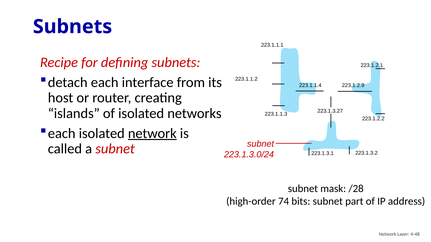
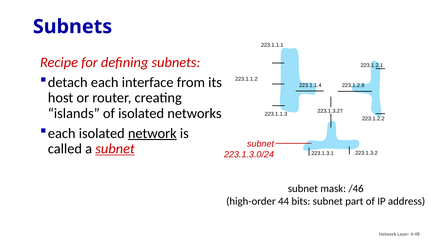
subnet at (115, 149) underline: none -> present
/28: /28 -> /46
74: 74 -> 44
